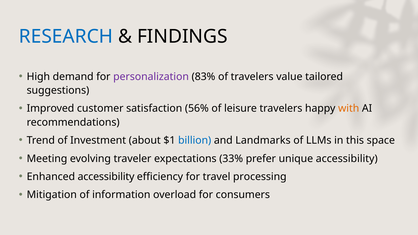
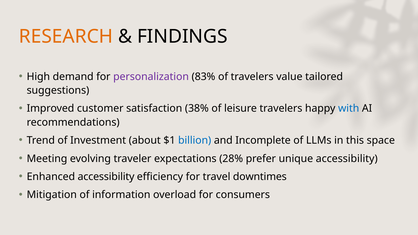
RESEARCH colour: blue -> orange
56%: 56% -> 38%
with colour: orange -> blue
Landmarks: Landmarks -> Incomplete
33%: 33% -> 28%
processing: processing -> downtimes
